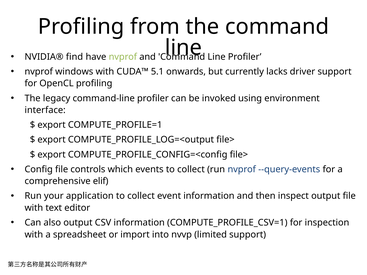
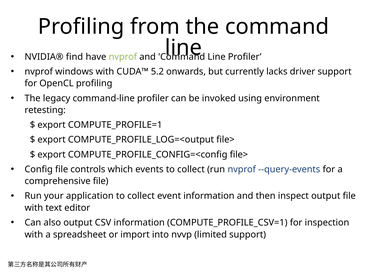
5.1: 5.1 -> 5.2
interface: interface -> retesting
comprehensive elif: elif -> file
